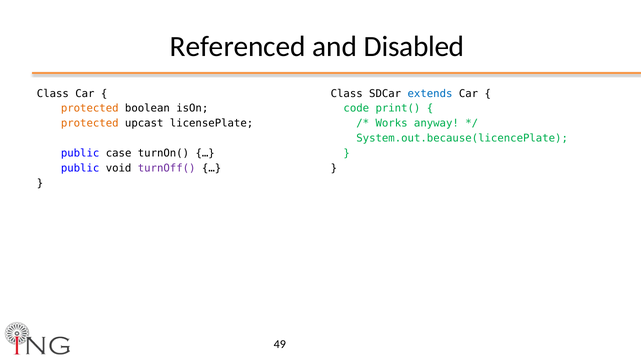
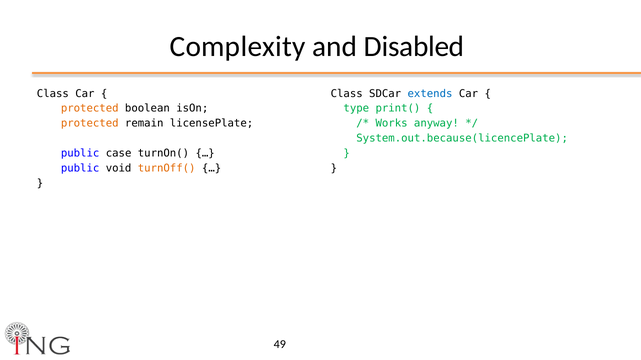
Referenced: Referenced -> Complexity
code: code -> type
upcast: upcast -> remain
turnOff( colour: purple -> orange
